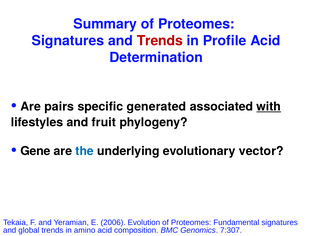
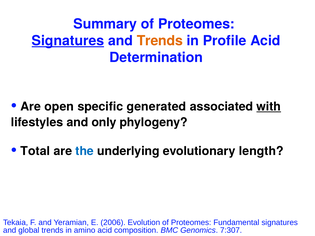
Signatures at (68, 41) underline: none -> present
Trends at (160, 41) colour: red -> orange
pairs: pairs -> open
fruit: fruit -> only
Gene: Gene -> Total
vector: vector -> length
